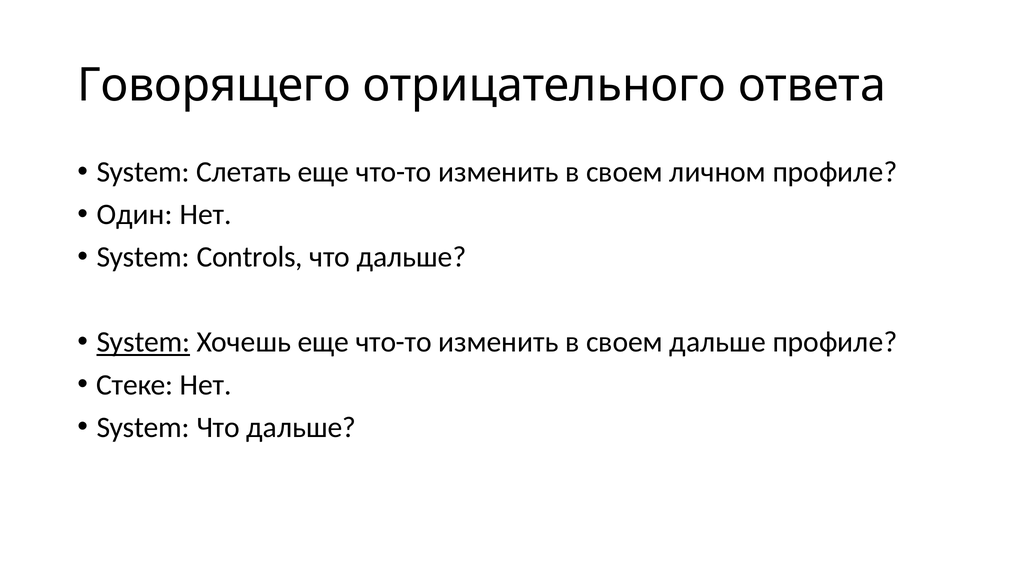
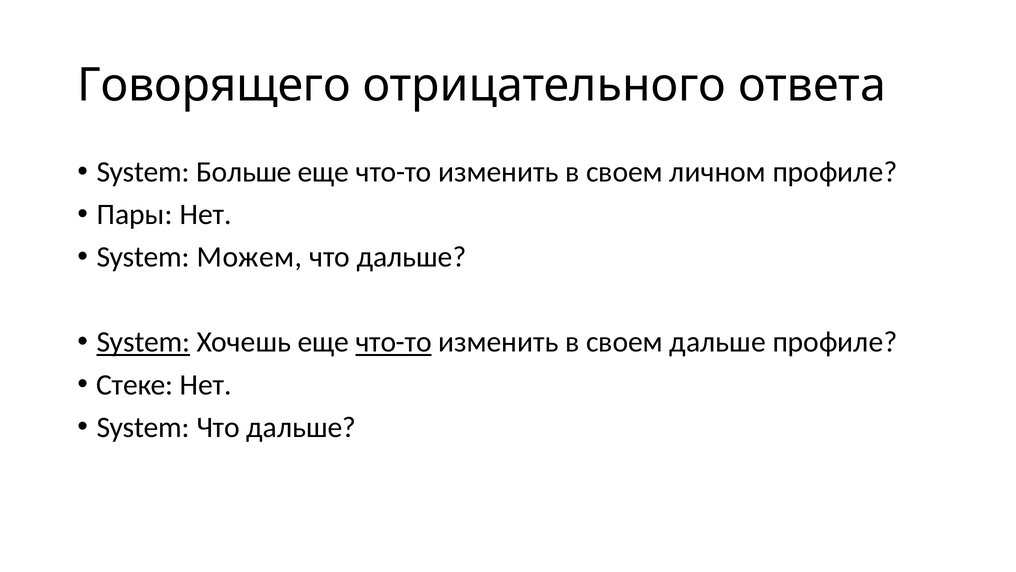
Слетать: Слетать -> Больше
Один: Один -> Пары
Controls: Controls -> Можем
что-то at (394, 342) underline: none -> present
